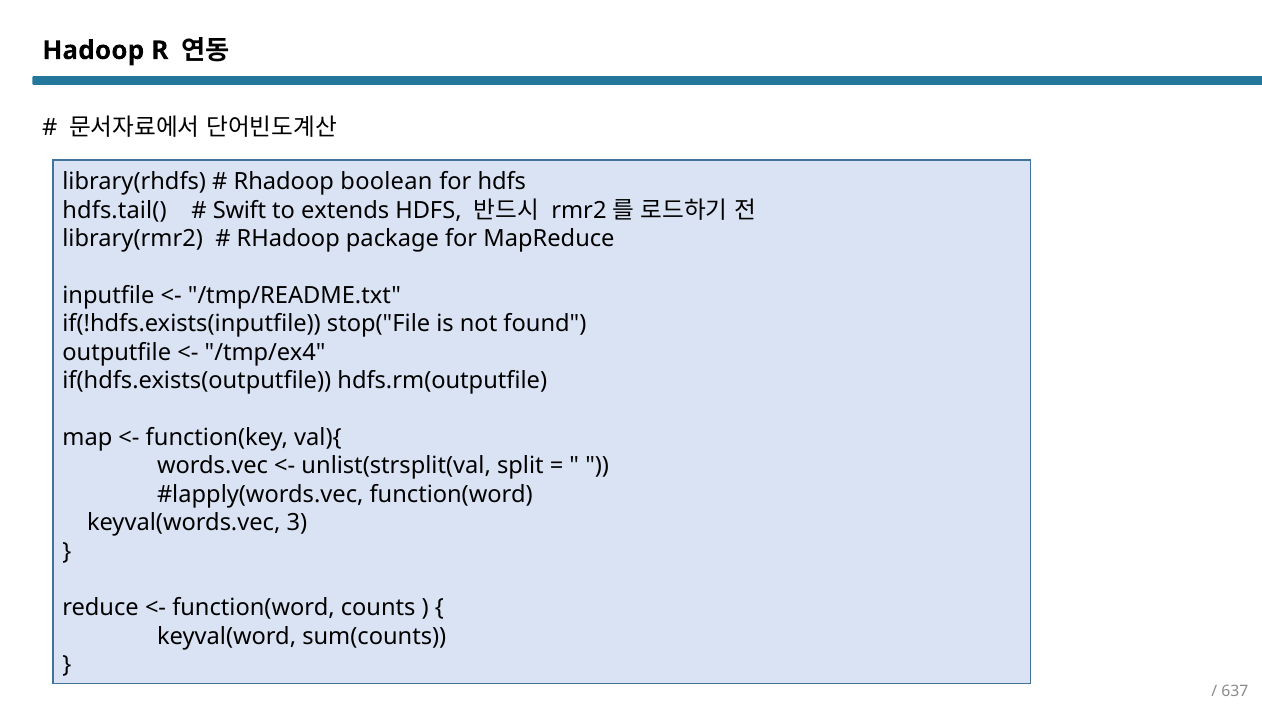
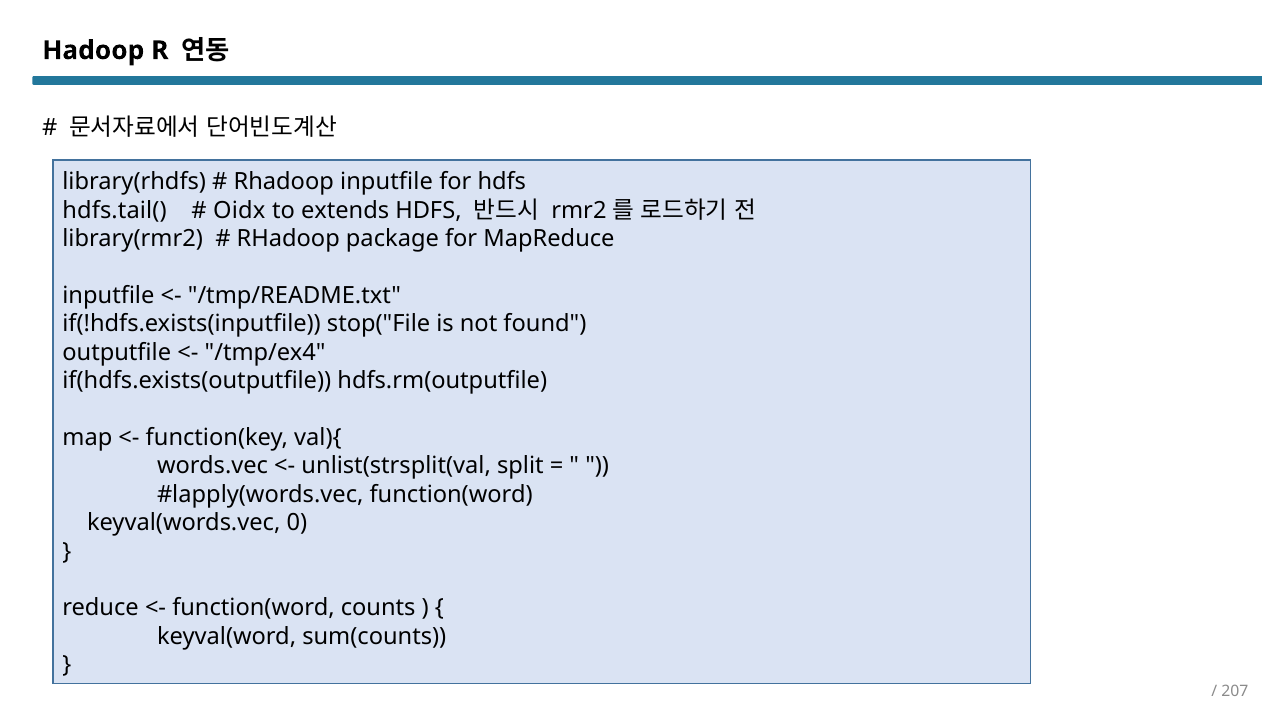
Rhadoop boolean: boolean -> inputfile
Swift: Swift -> Oidx
3: 3 -> 0
637: 637 -> 207
